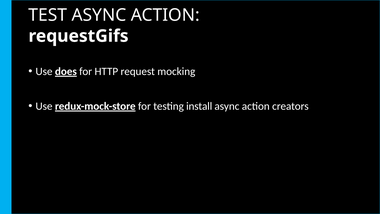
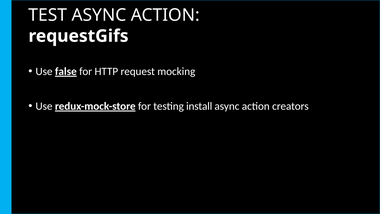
does: does -> false
